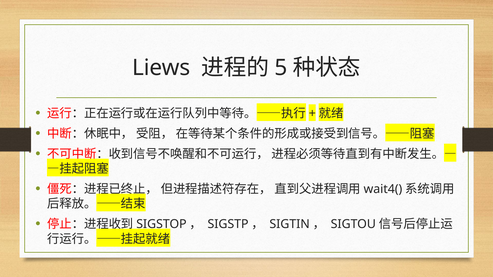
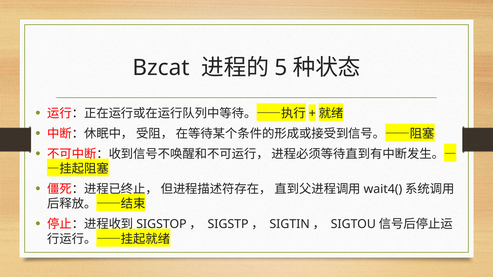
Liews: Liews -> Bzcat
